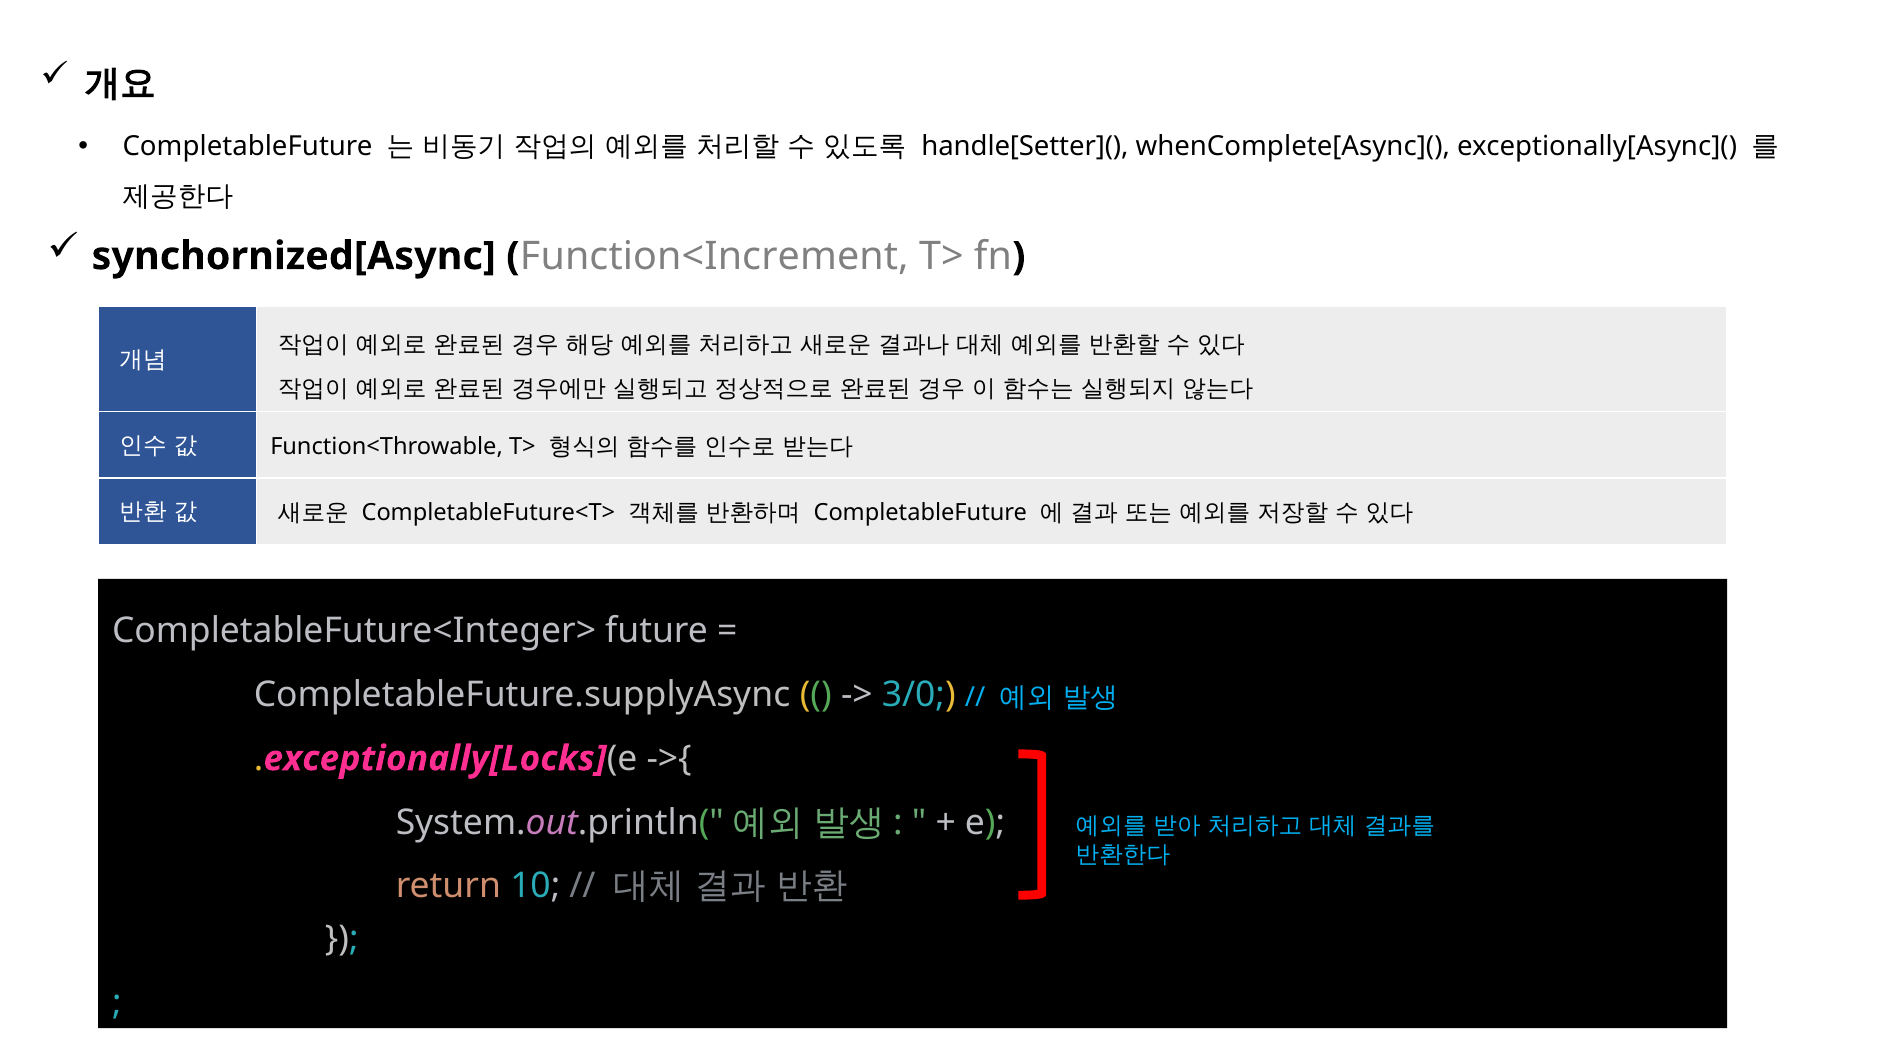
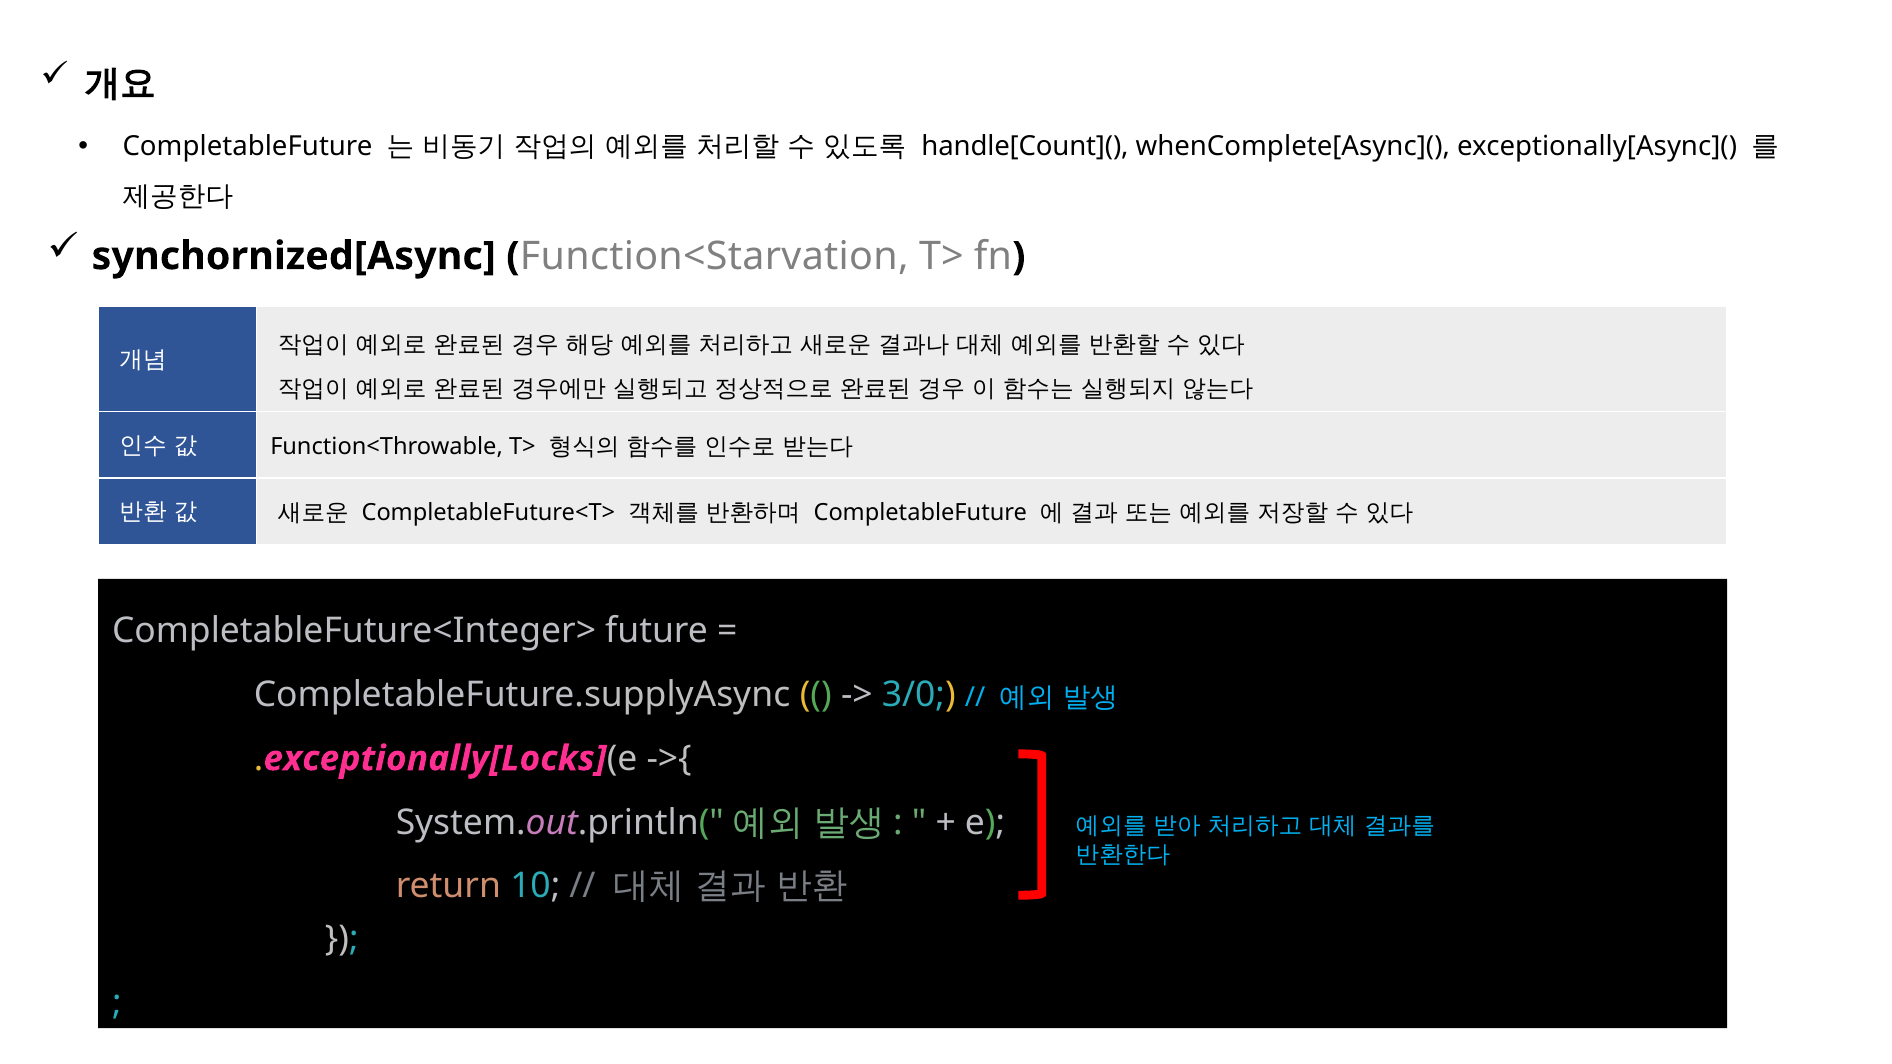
handle[Setter](: handle[Setter]( -> handle[Count](
Function<Increment: Function<Increment -> Function<Starvation
